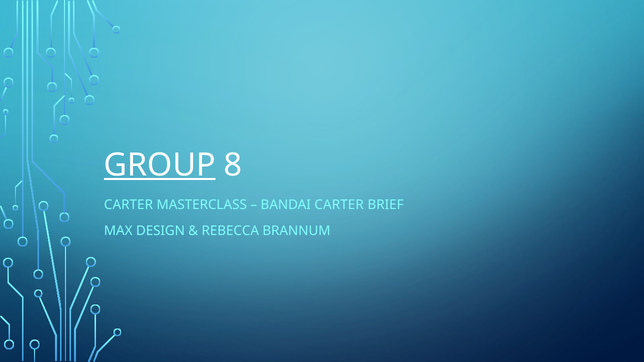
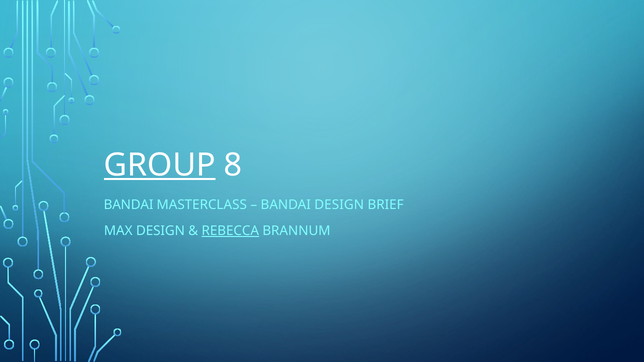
CARTER at (128, 205): CARTER -> BANDAI
BANDAI CARTER: CARTER -> DESIGN
REBECCA underline: none -> present
